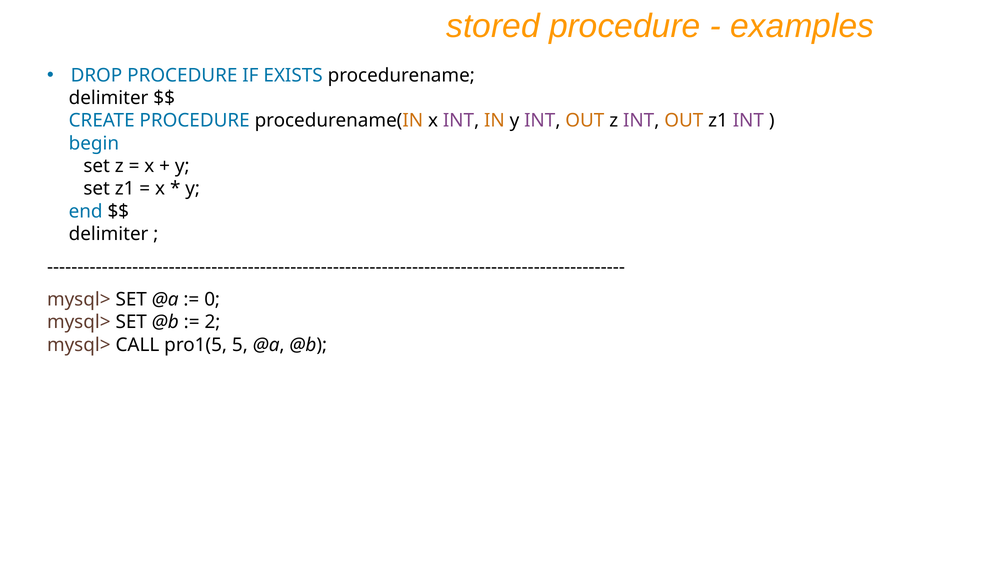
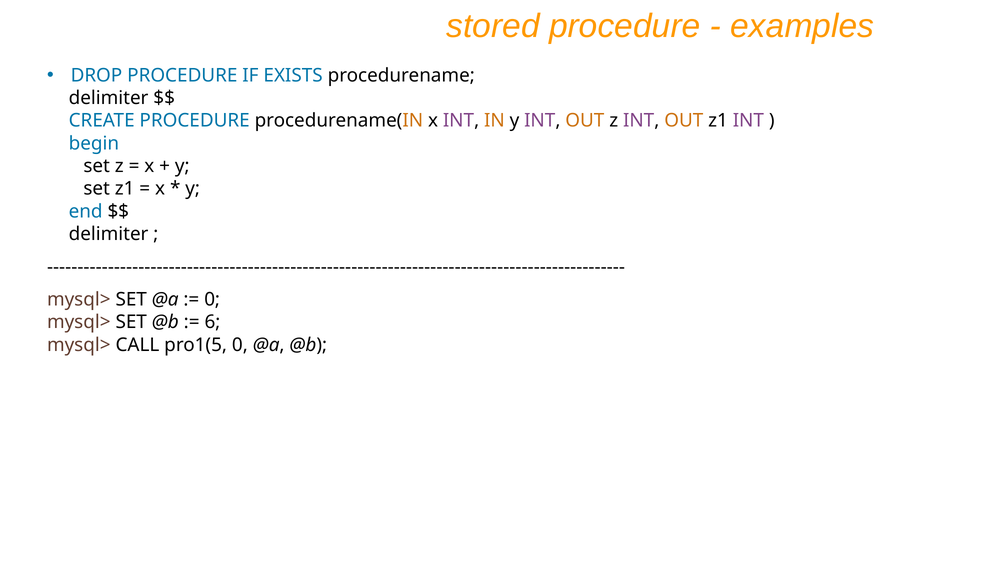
2: 2 -> 6
pro1(5 5: 5 -> 0
